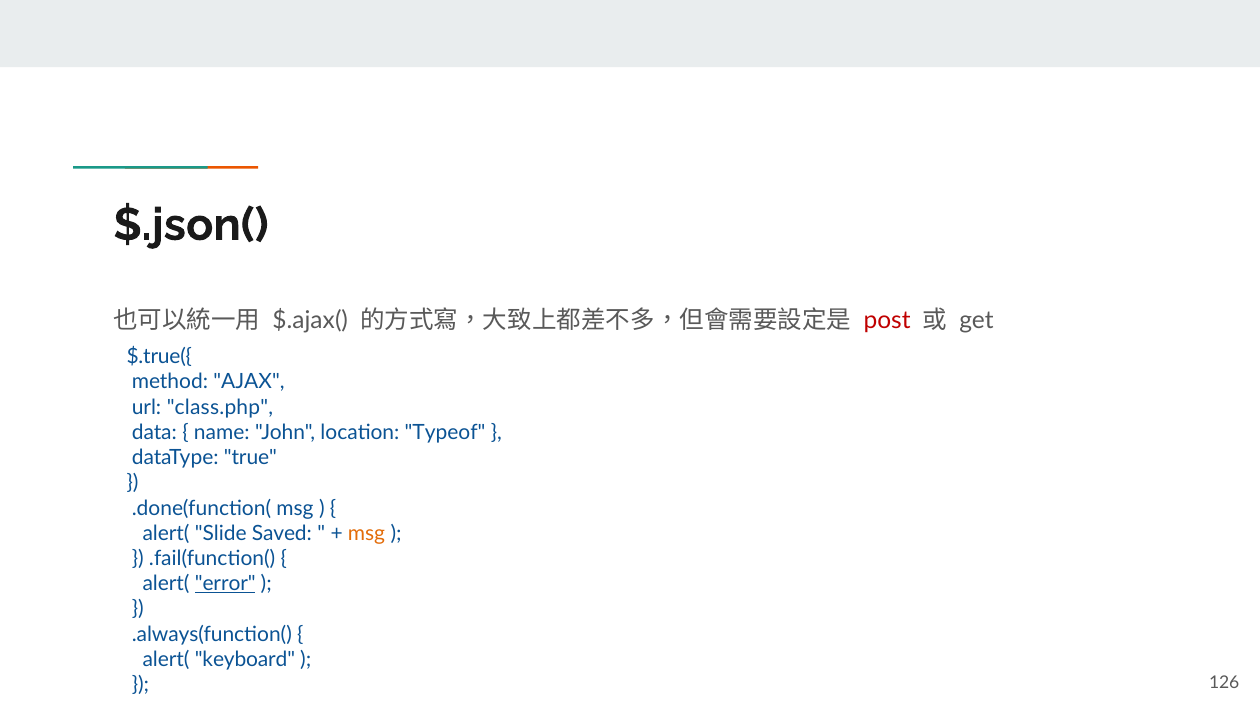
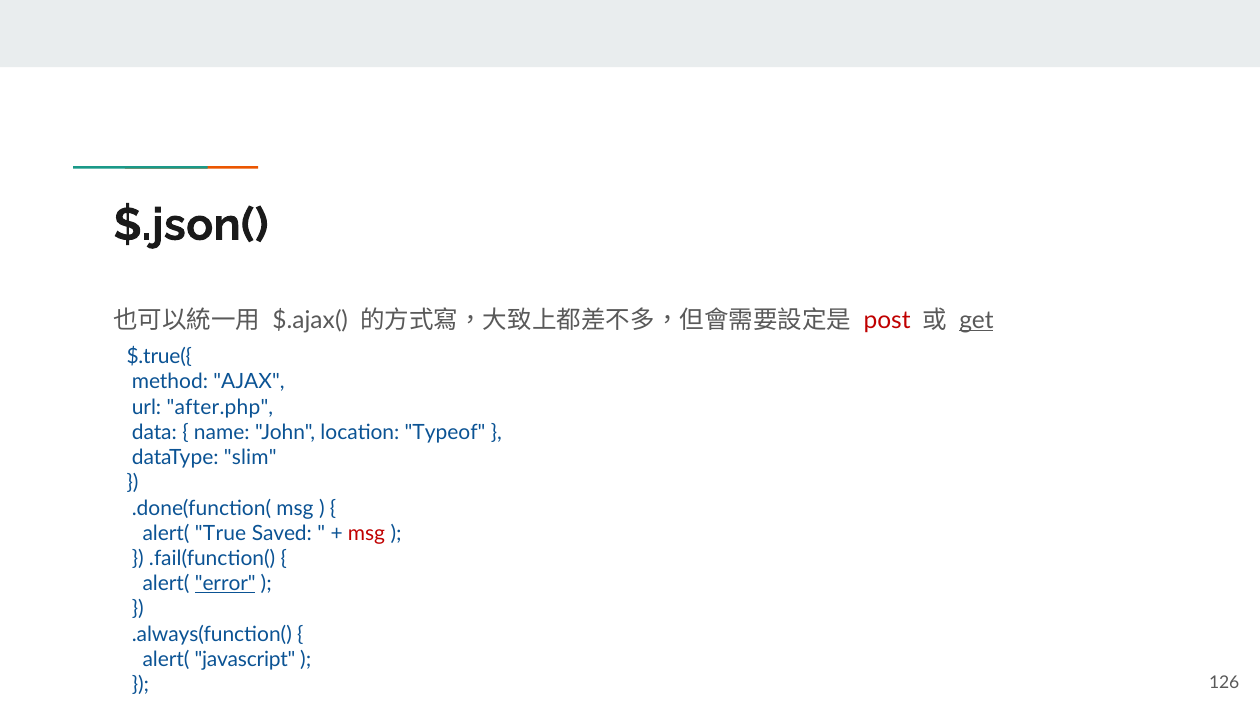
get underline: none -> present
class.php: class.php -> after.php
true: true -> slim
Slide: Slide -> True
msg at (367, 533) colour: orange -> red
keyboard: keyboard -> javascript
